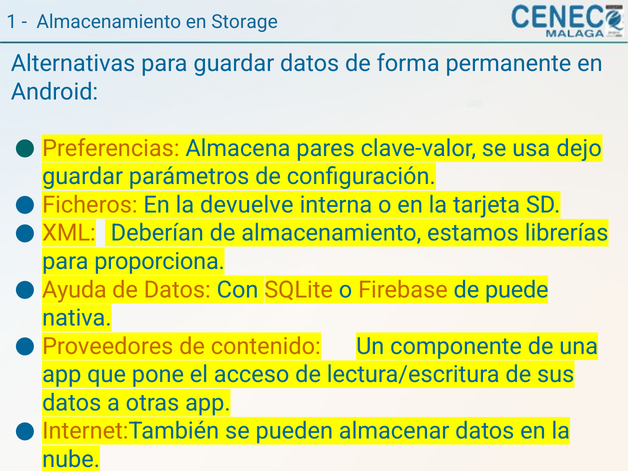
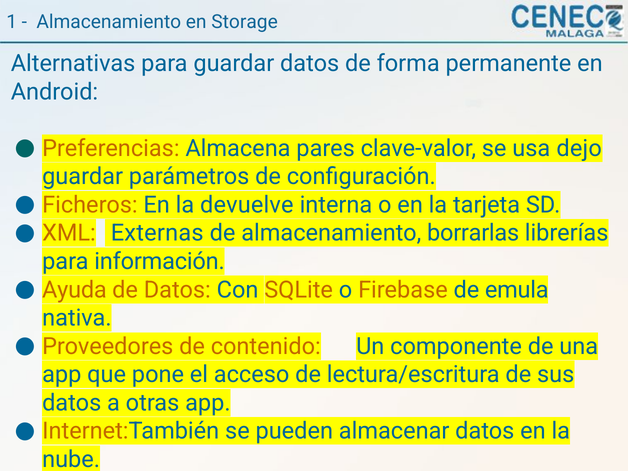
Deberían: Deberían -> Externas
estamos: estamos -> borrarlas
proporciona: proporciona -> información
puede: puede -> emula
